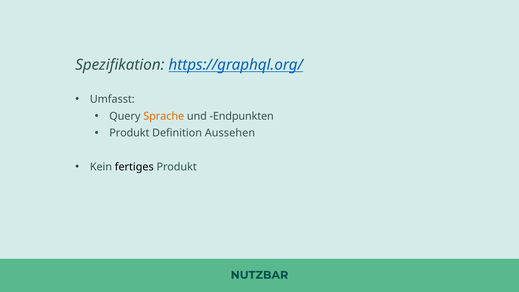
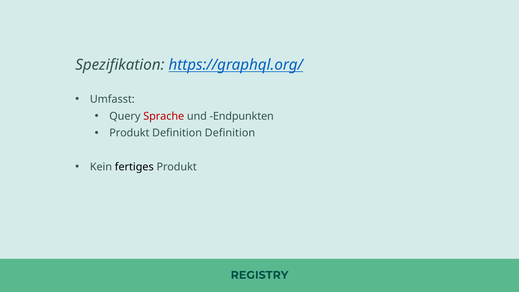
Sprache colour: orange -> red
Definition Aussehen: Aussehen -> Definition
NUTZBAR: NUTZBAR -> REGISTRY
